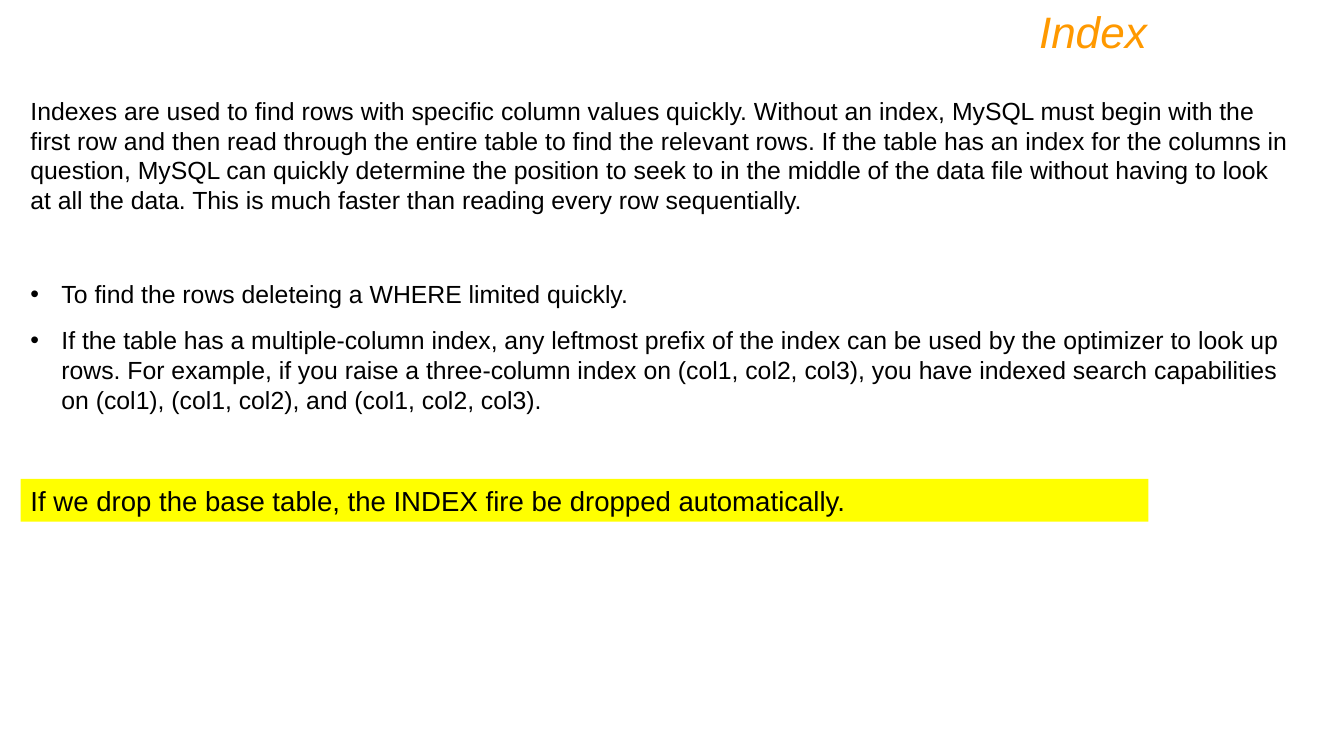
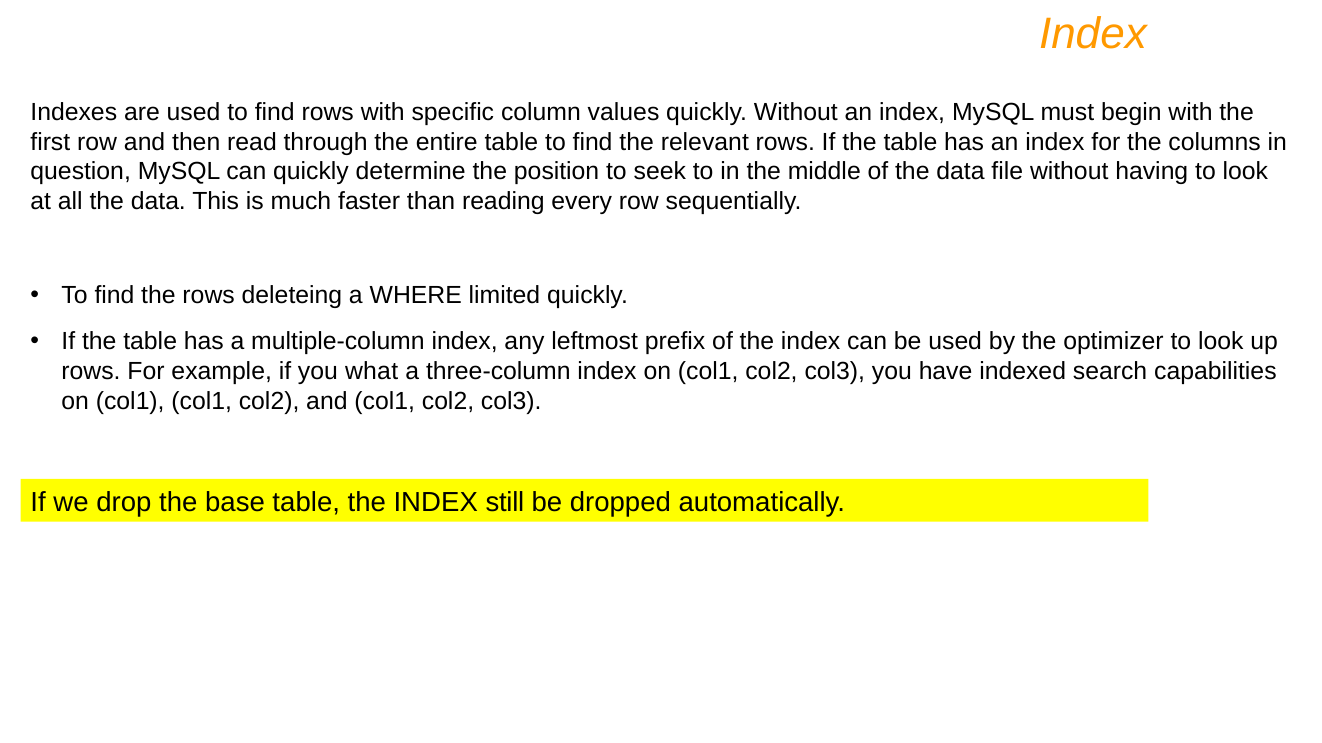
raise: raise -> what
fire: fire -> still
